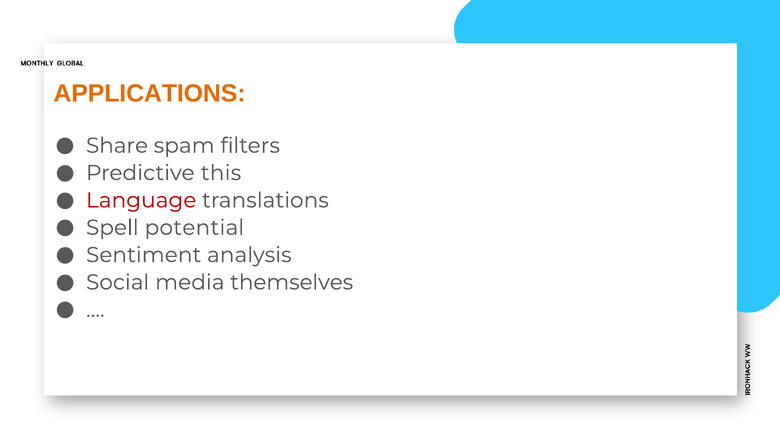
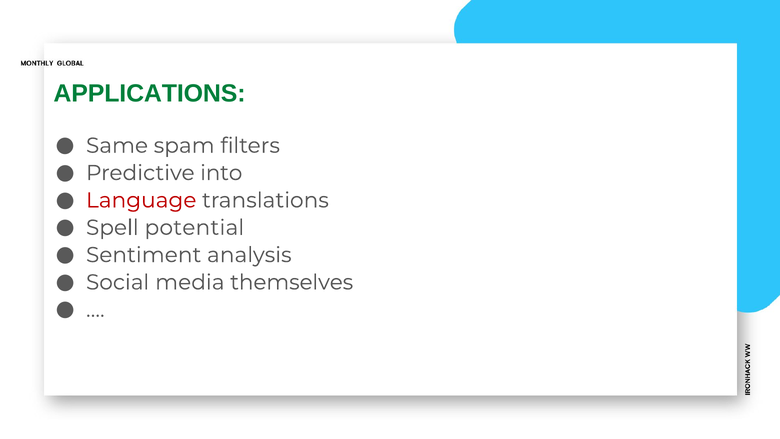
APPLICATIONS colour: orange -> green
Share: Share -> Same
this: this -> into
